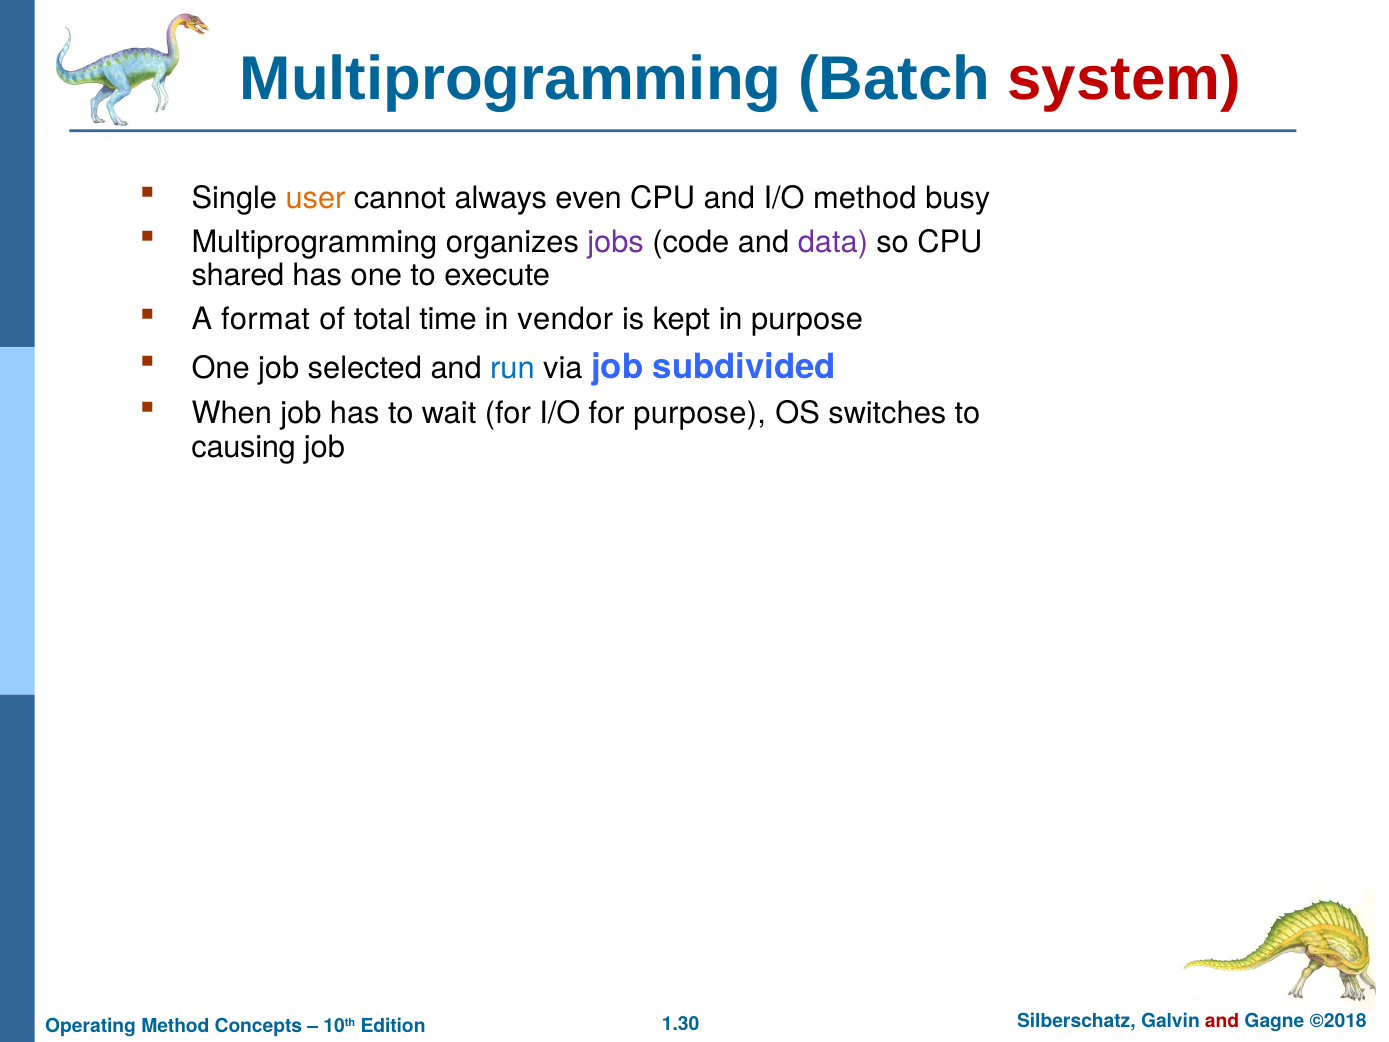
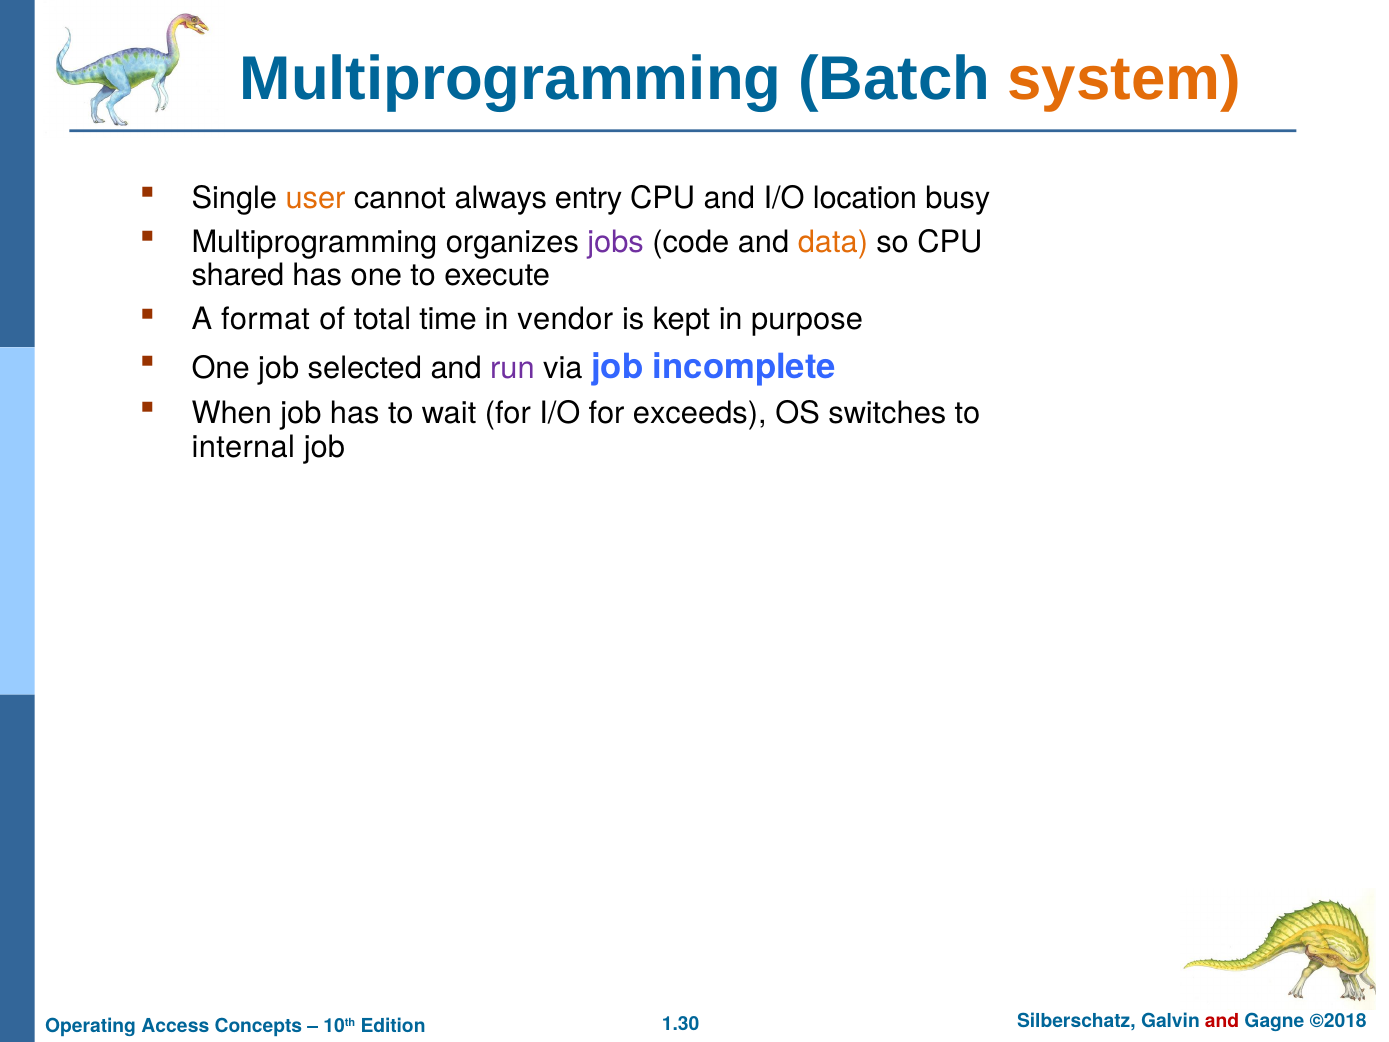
system colour: red -> orange
even: even -> entry
I/O method: method -> location
data colour: purple -> orange
run colour: blue -> purple
subdivided: subdivided -> incomplete
for purpose: purpose -> exceeds
causing: causing -> internal
Method at (175, 1026): Method -> Access
